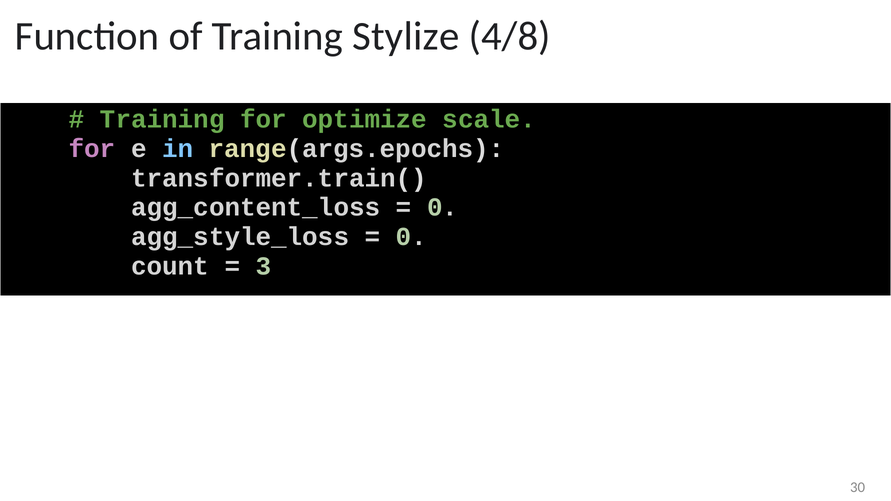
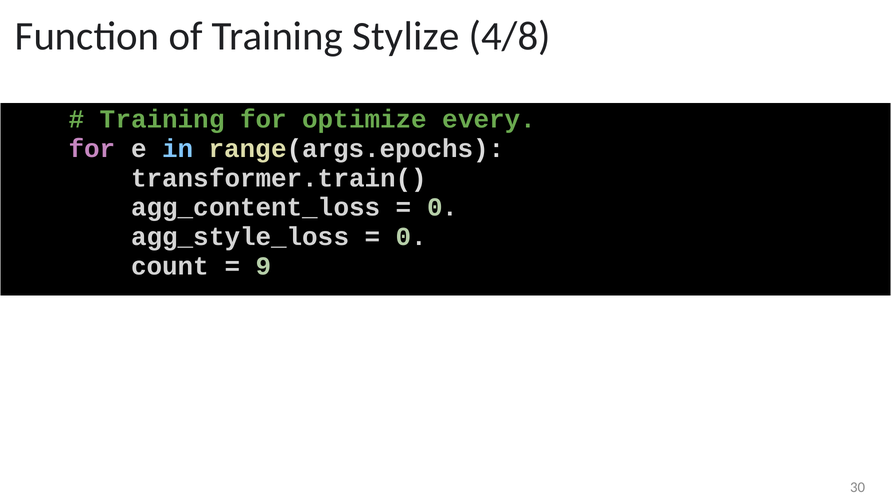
scale: scale -> every
3: 3 -> 9
